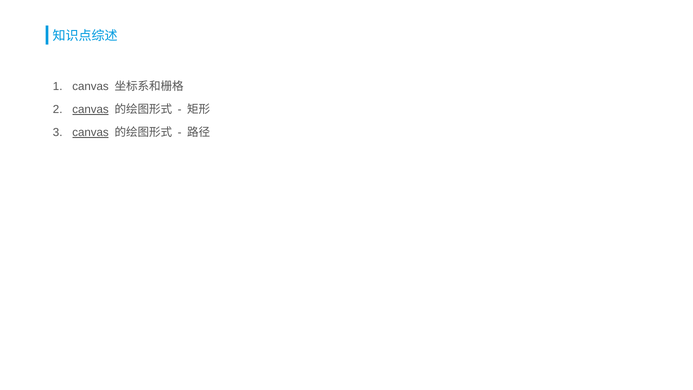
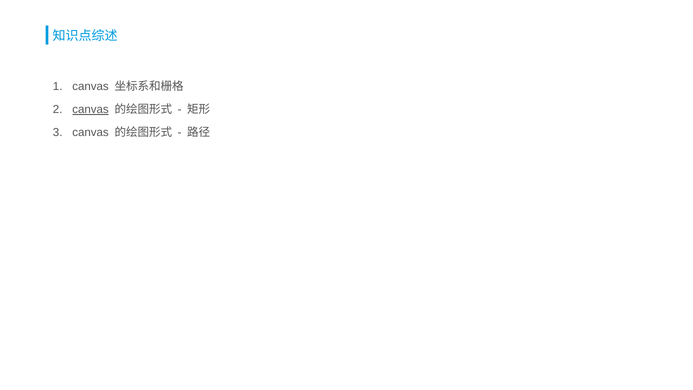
canvas at (91, 132) underline: present -> none
